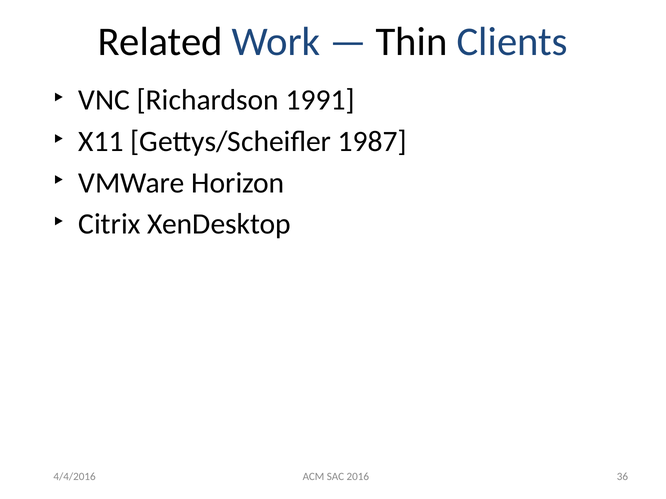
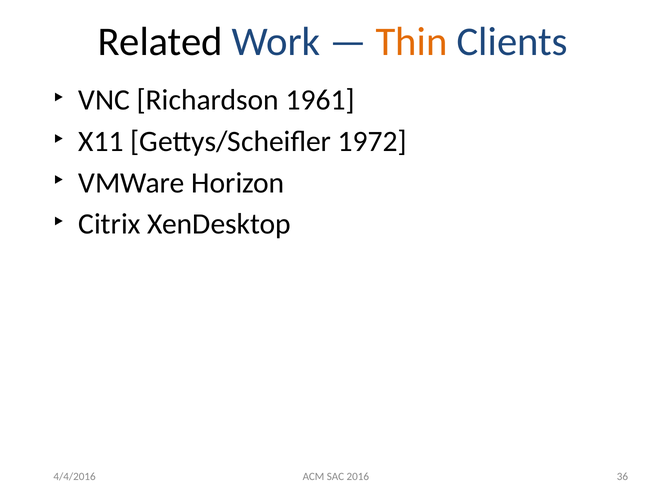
Thin colour: black -> orange
1991: 1991 -> 1961
1987: 1987 -> 1972
